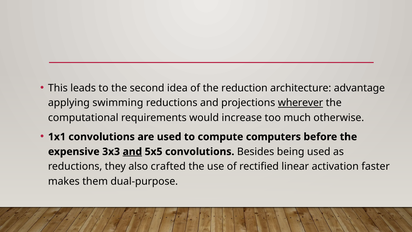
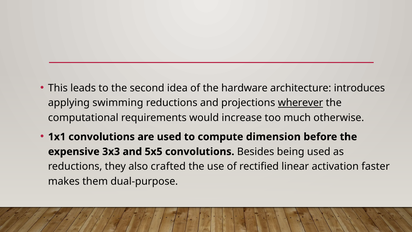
reduction: reduction -> hardware
advantage: advantage -> introduces
computers: computers -> dimension
and at (132, 151) underline: present -> none
